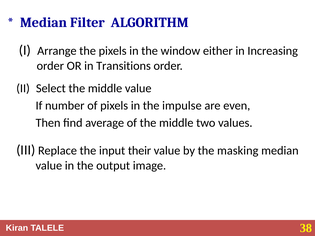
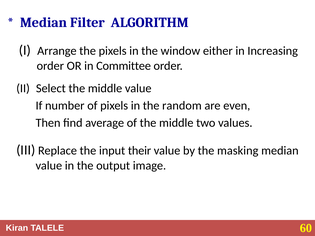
Transitions: Transitions -> Committee
impulse: impulse -> random
38: 38 -> 60
